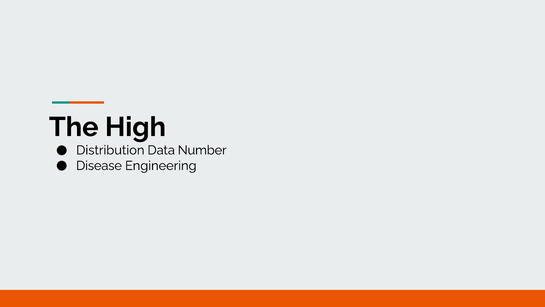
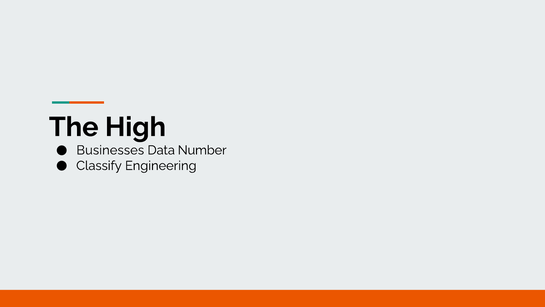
Distribution: Distribution -> Businesses
Disease: Disease -> Classify
